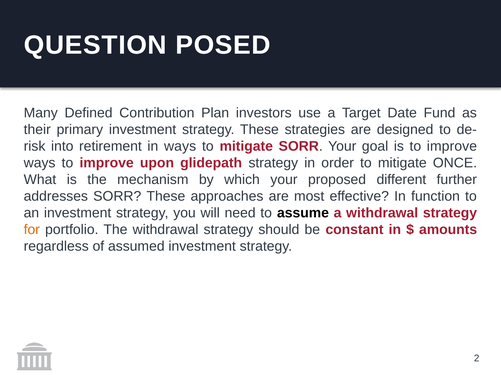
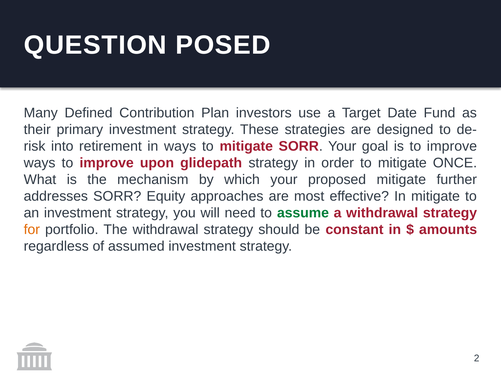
proposed different: different -> mitigate
SORR These: These -> Equity
In function: function -> mitigate
assume colour: black -> green
